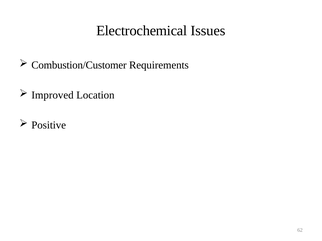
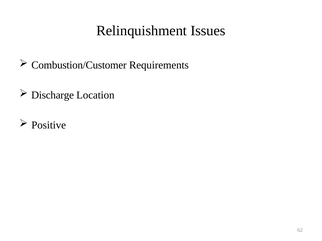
Electrochemical: Electrochemical -> Relinquishment
Improved: Improved -> Discharge
